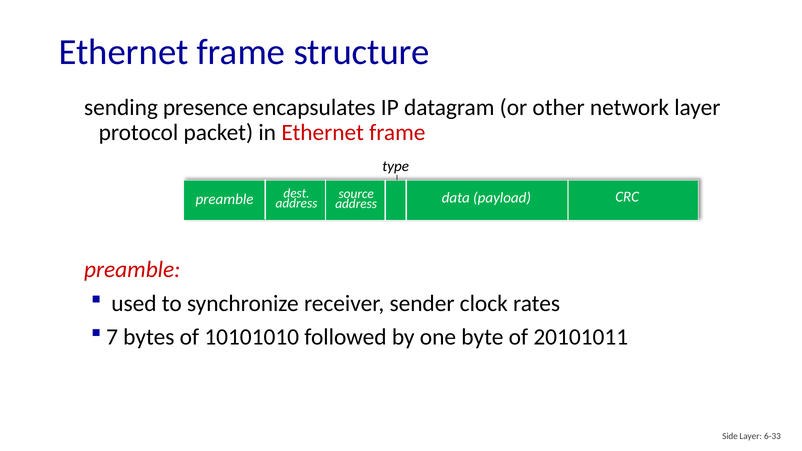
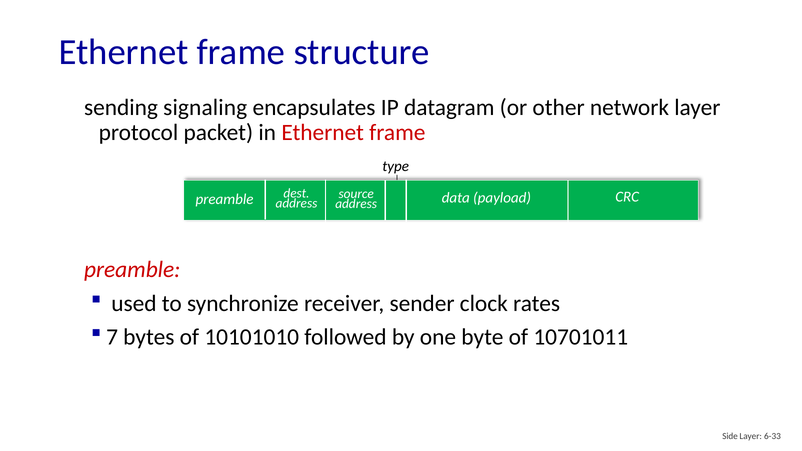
presence: presence -> signaling
20101011: 20101011 -> 10701011
